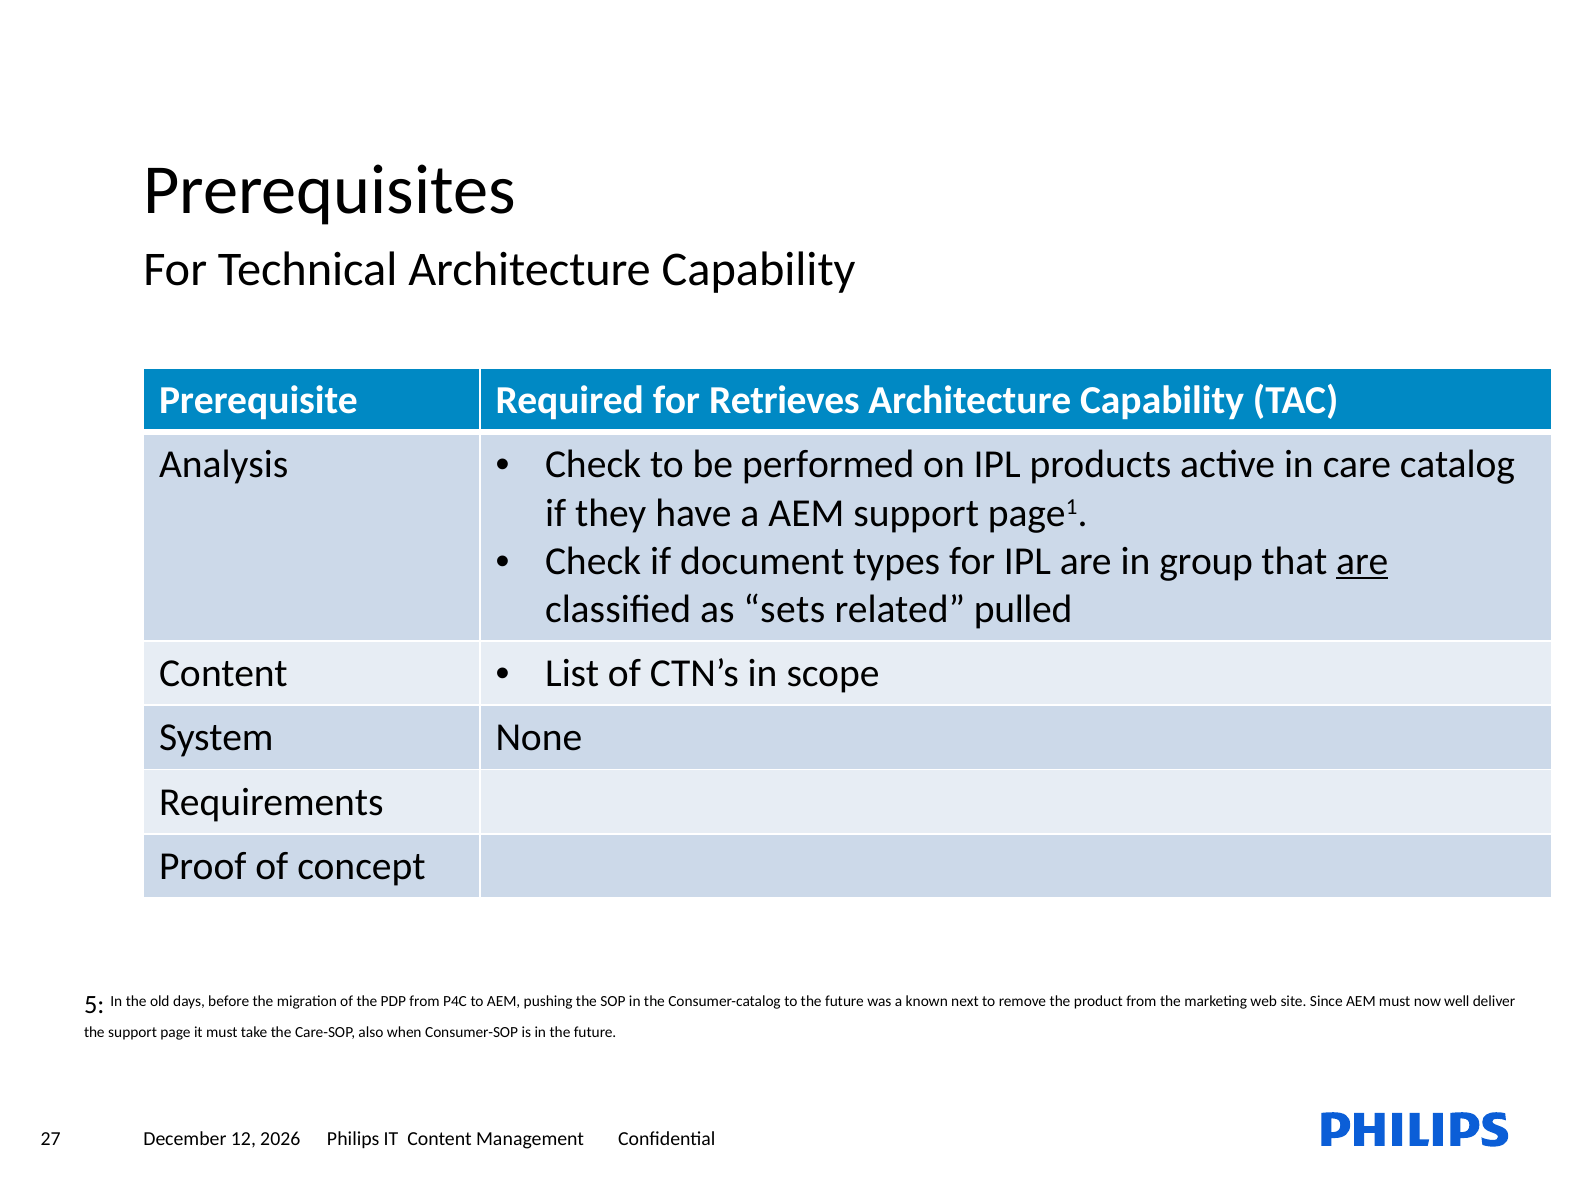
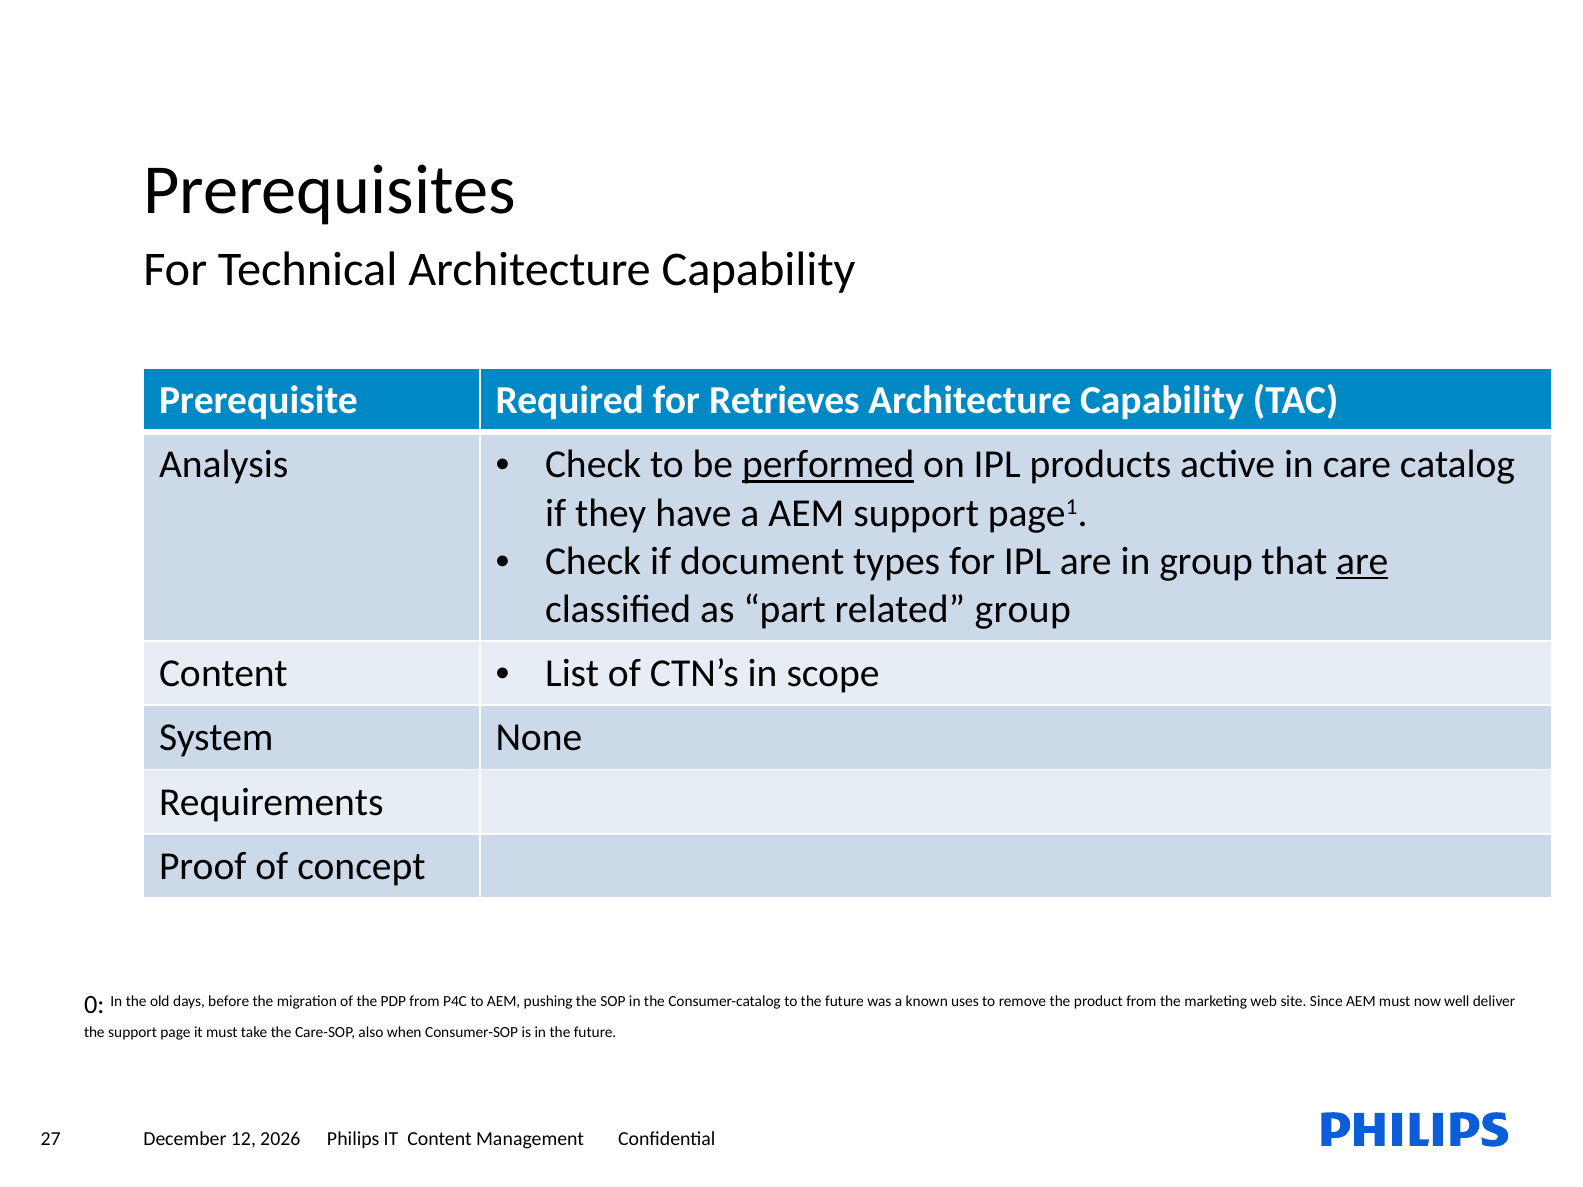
performed underline: none -> present
sets: sets -> part
related pulled: pulled -> group
5: 5 -> 0
next: next -> uses
